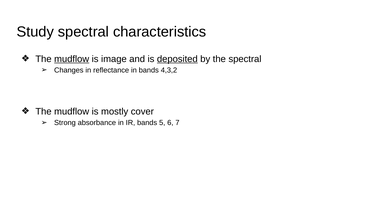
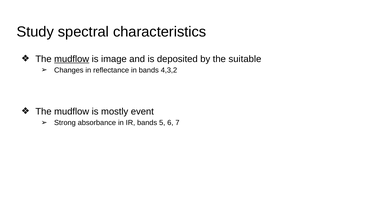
deposited underline: present -> none
the spectral: spectral -> suitable
cover: cover -> event
